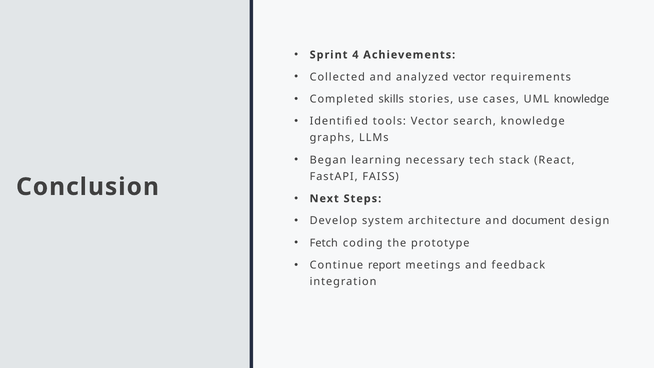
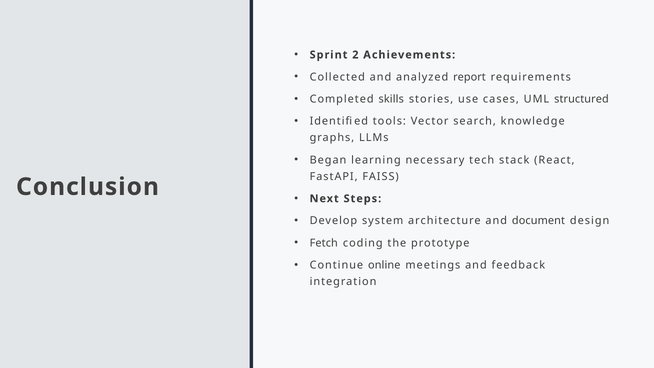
4: 4 -> 2
analyzed vector: vector -> report
UML knowledge: knowledge -> structured
report: report -> online
